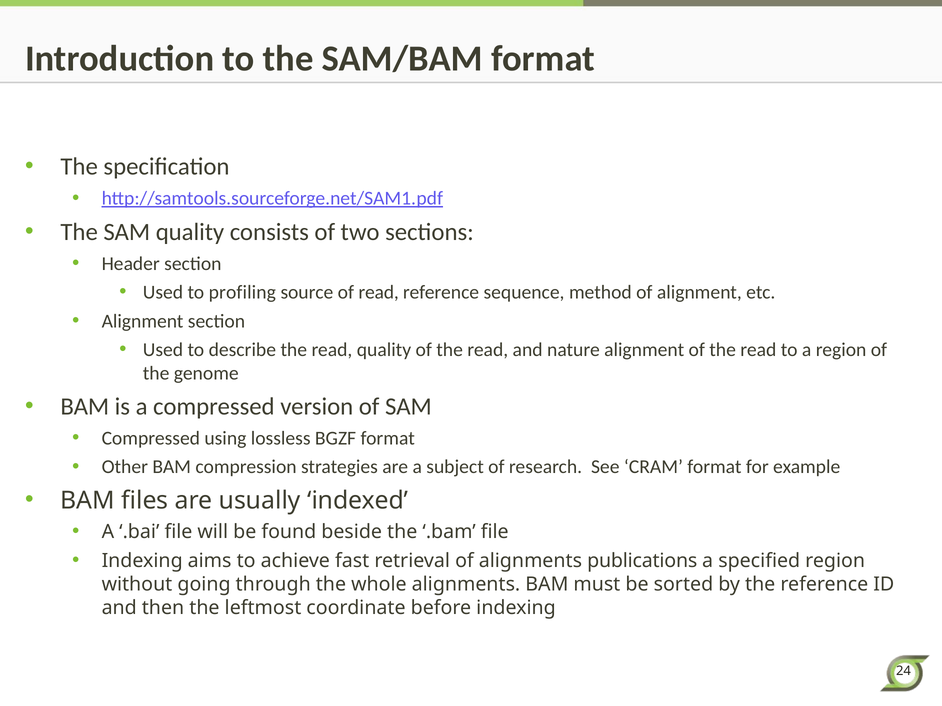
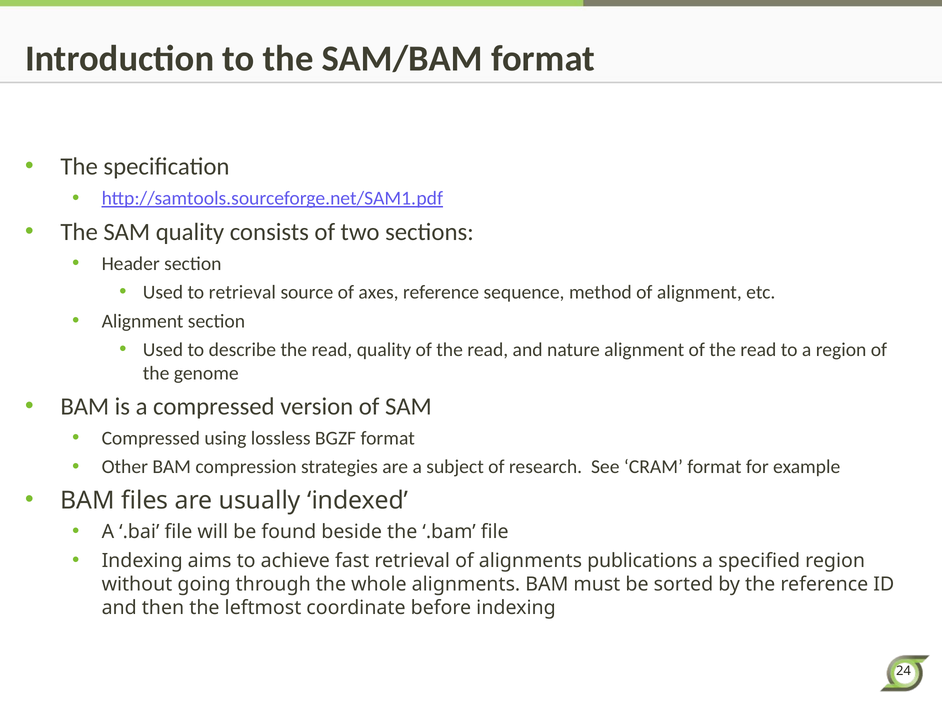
to profiling: profiling -> retrieval
of read: read -> axes
